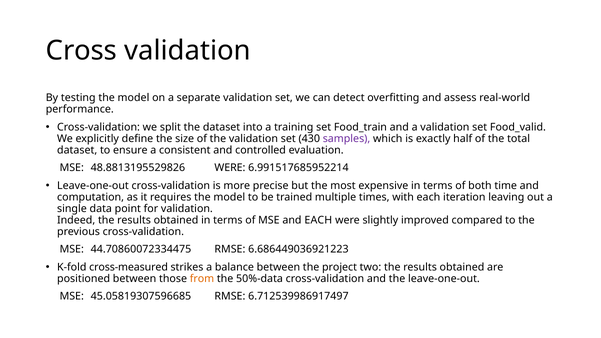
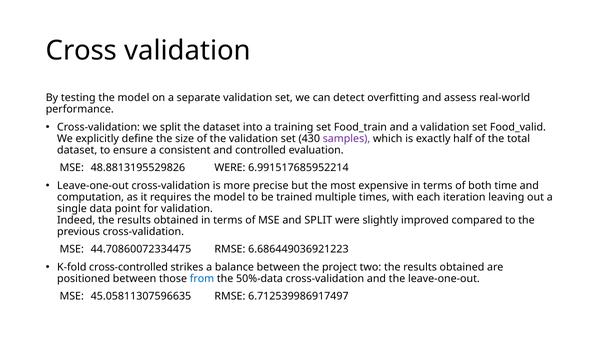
and EACH: EACH -> SPLIT
cross-measured: cross-measured -> cross-controlled
from colour: orange -> blue
45.05819307596685: 45.05819307596685 -> 45.05811307596635
